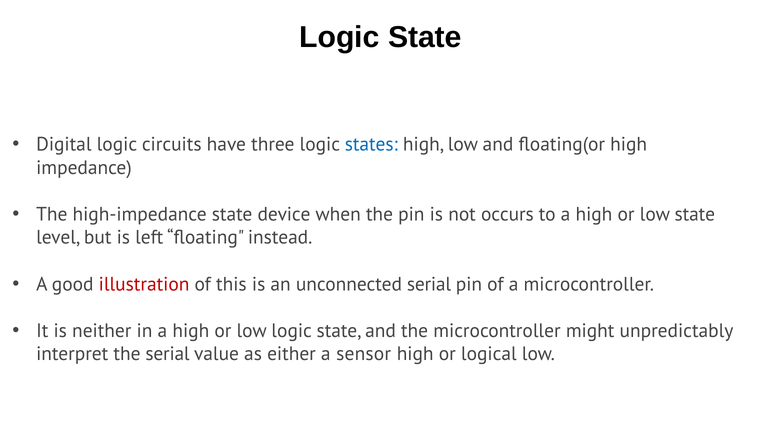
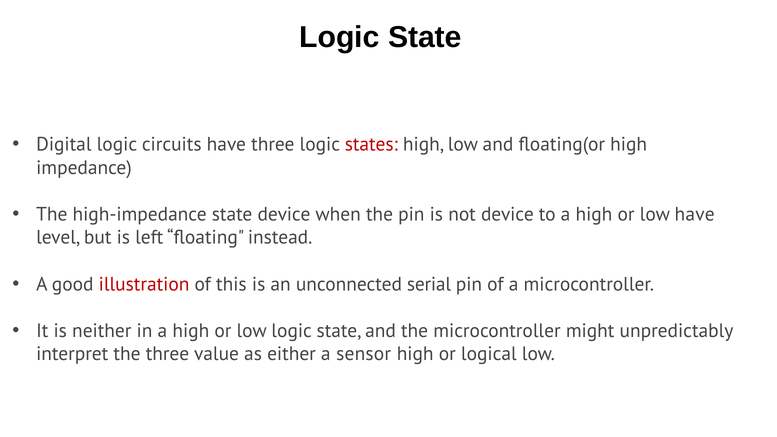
states colour: blue -> red
not occurs: occurs -> device
low state: state -> have
the serial: serial -> three
